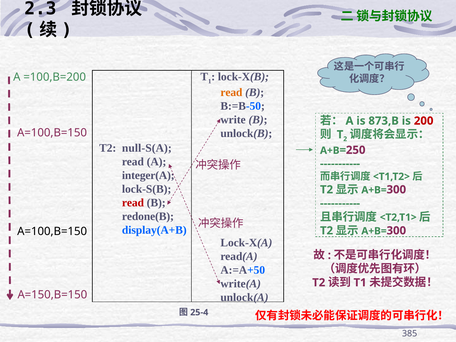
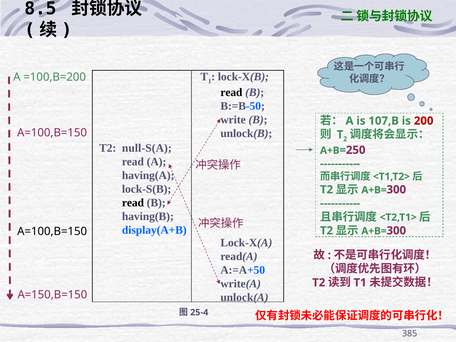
2.3: 2.3 -> 8.5
read at (231, 92) colour: orange -> black
873,B: 873,B -> 107,B
integer(A: integer(A -> having(A
read at (133, 203) colour: red -> black
redone(B: redone(B -> having(B
